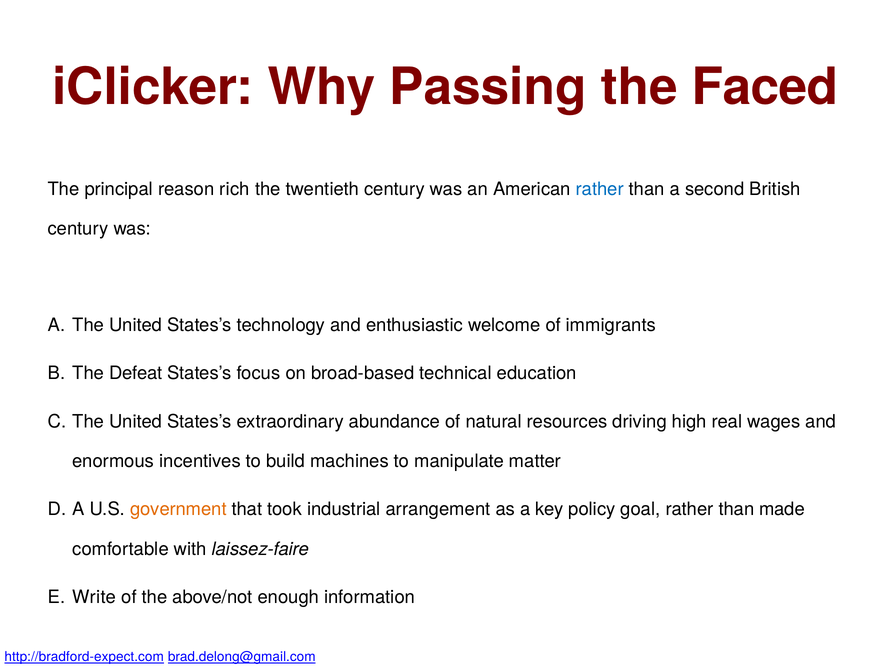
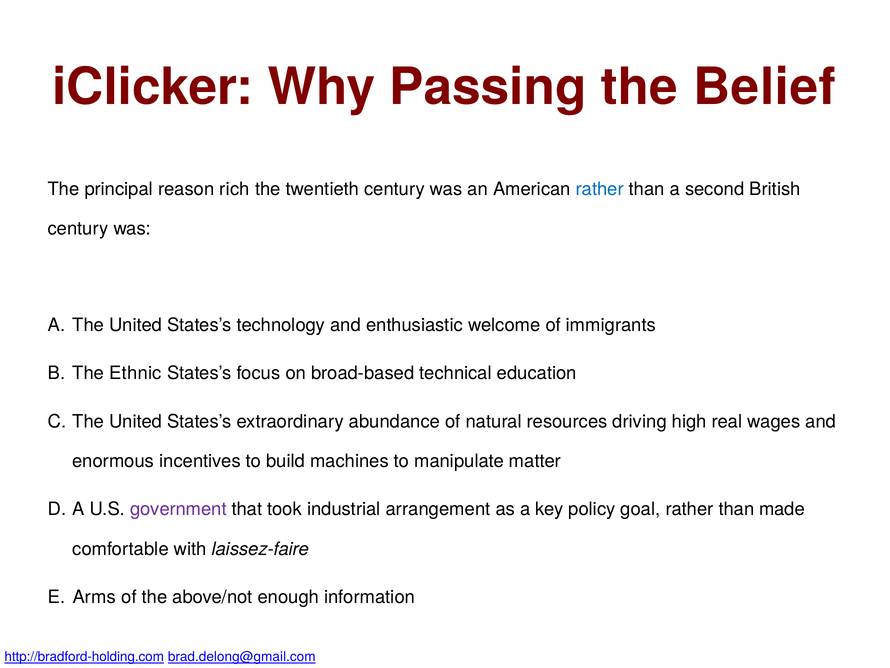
Faced: Faced -> Belief
Defeat: Defeat -> Ethnic
government colour: orange -> purple
Write: Write -> Arms
http://bradford-expect.com: http://bradford-expect.com -> http://bradford-holding.com
